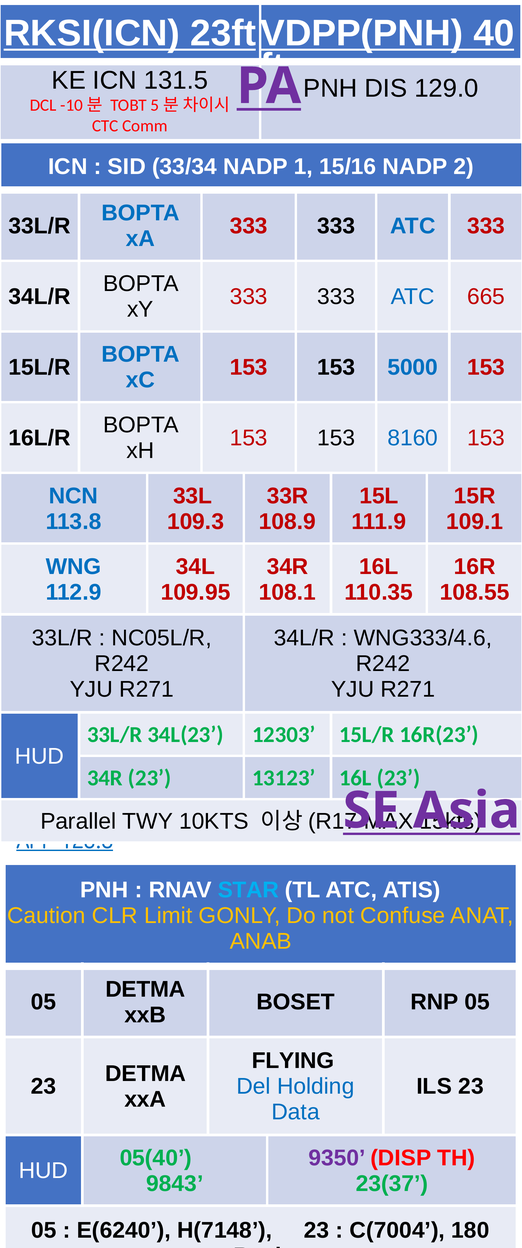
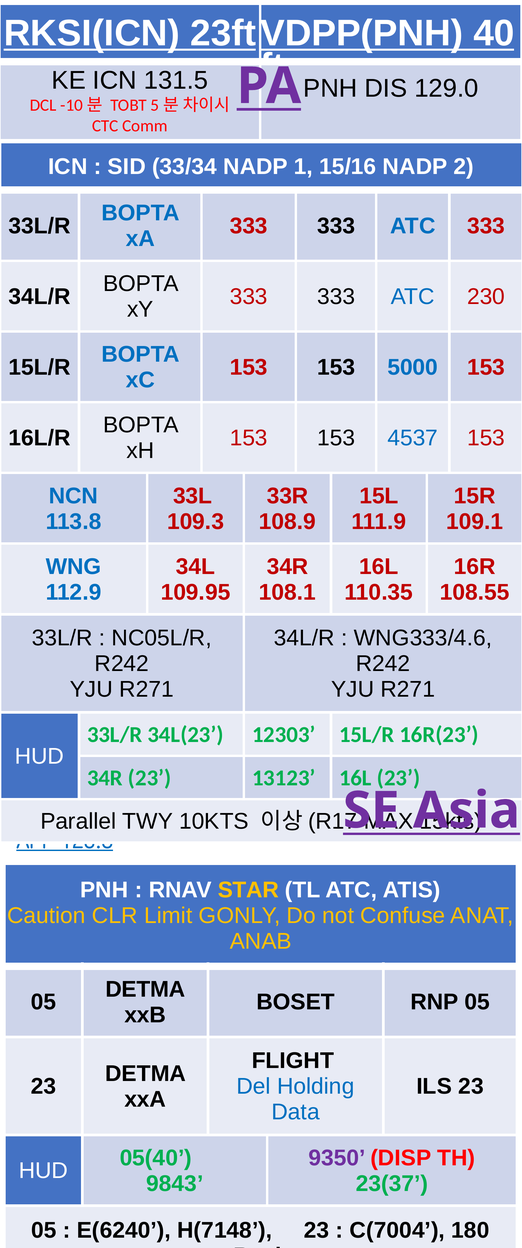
665: 665 -> 230
8160: 8160 -> 4537
STAR colour: light blue -> yellow
FLYING: FLYING -> FLIGHT
